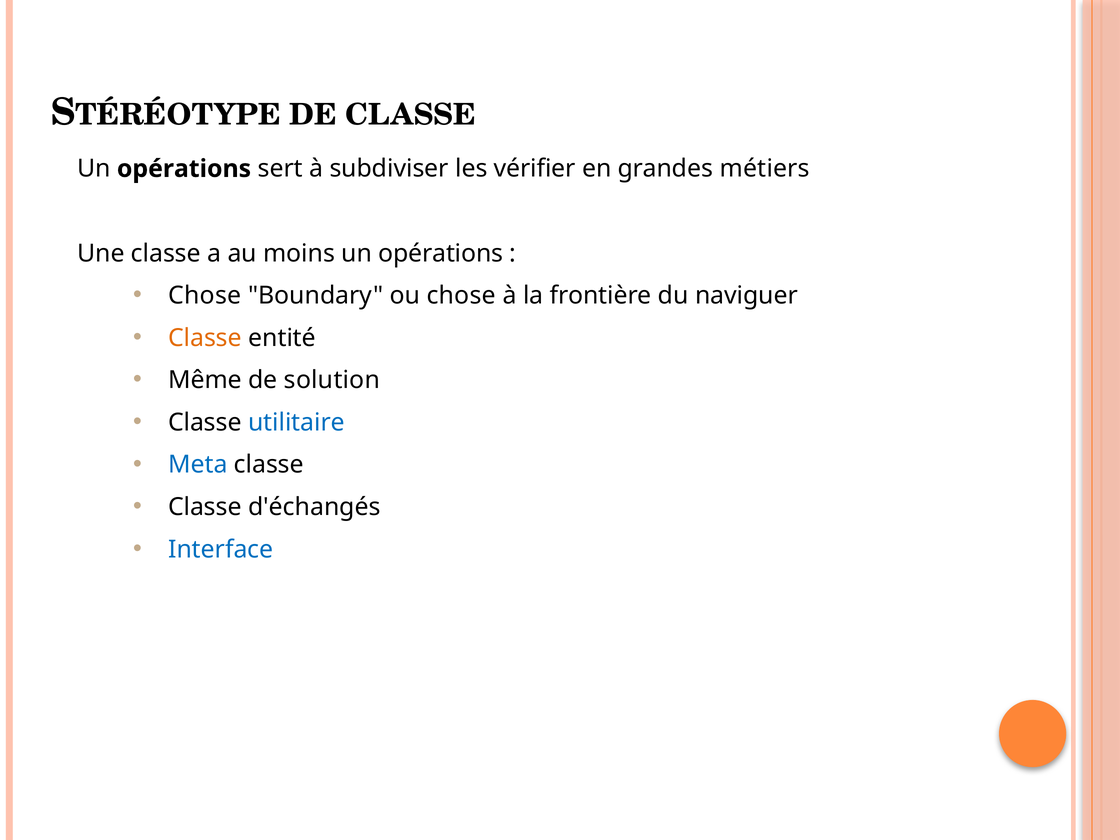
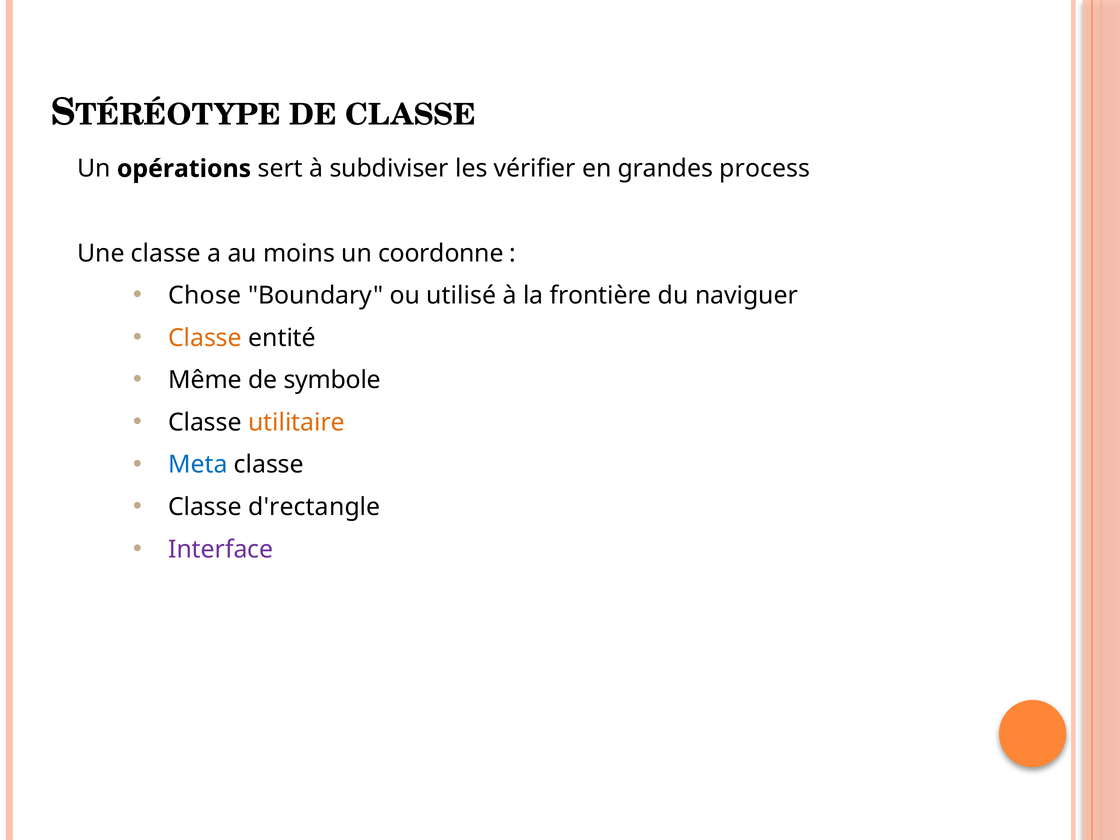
métiers: métiers -> process
moins un opérations: opérations -> coordonne
ou chose: chose -> utilisé
solution: solution -> symbole
utilitaire colour: blue -> orange
d'échangés: d'échangés -> d'rectangle
Interface colour: blue -> purple
